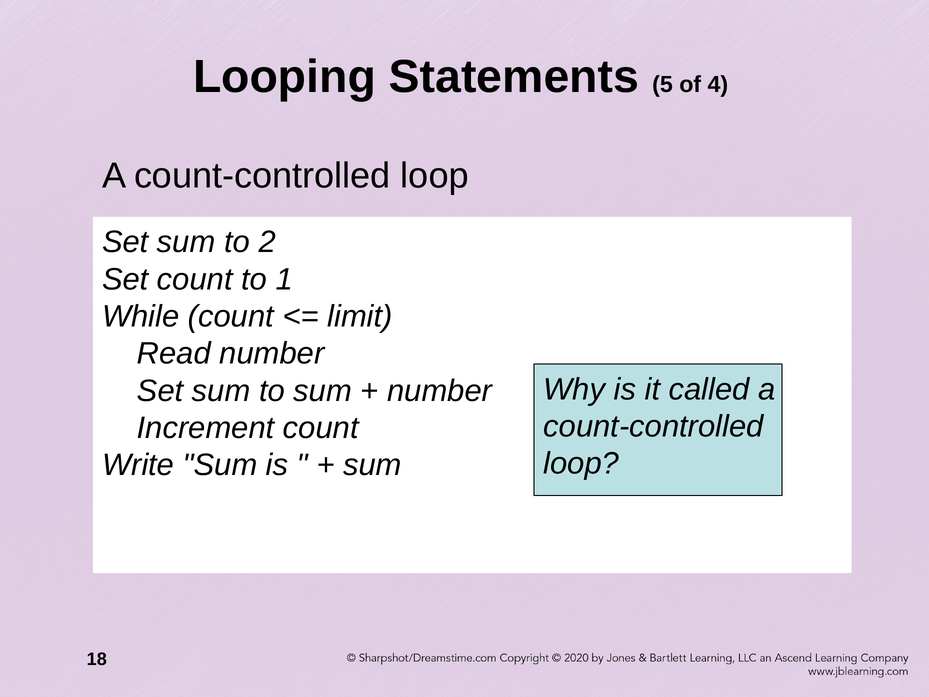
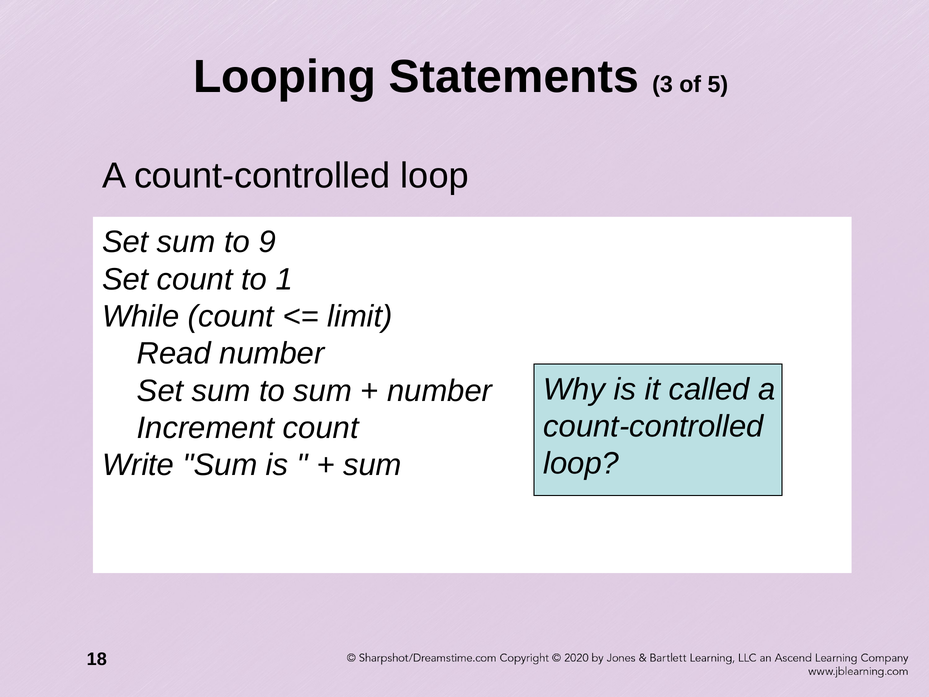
5: 5 -> 3
4: 4 -> 5
2: 2 -> 9
